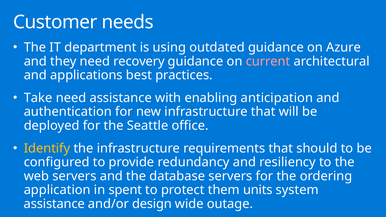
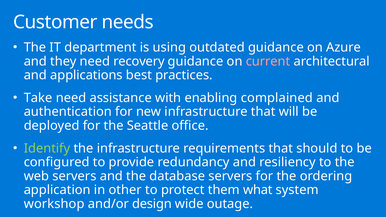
anticipation: anticipation -> complained
Identify colour: yellow -> light green
spent: spent -> other
units: units -> what
assistance at (54, 204): assistance -> workshop
